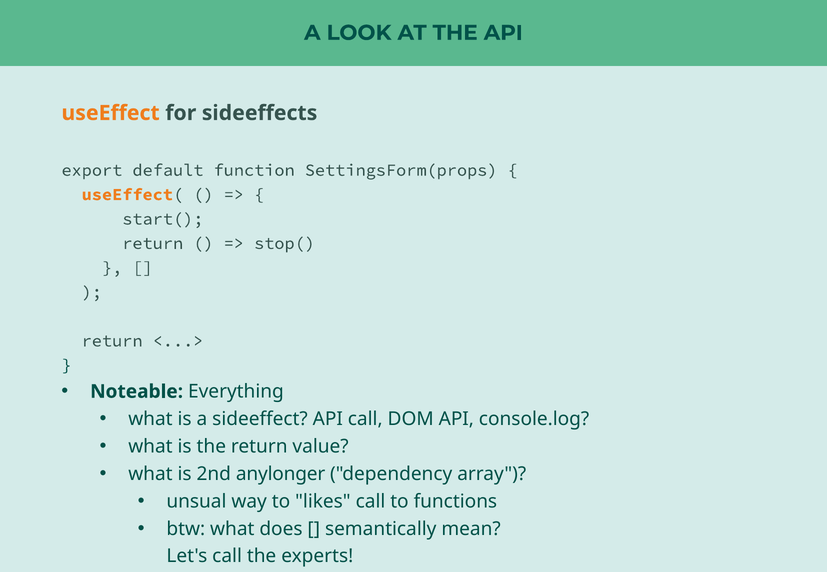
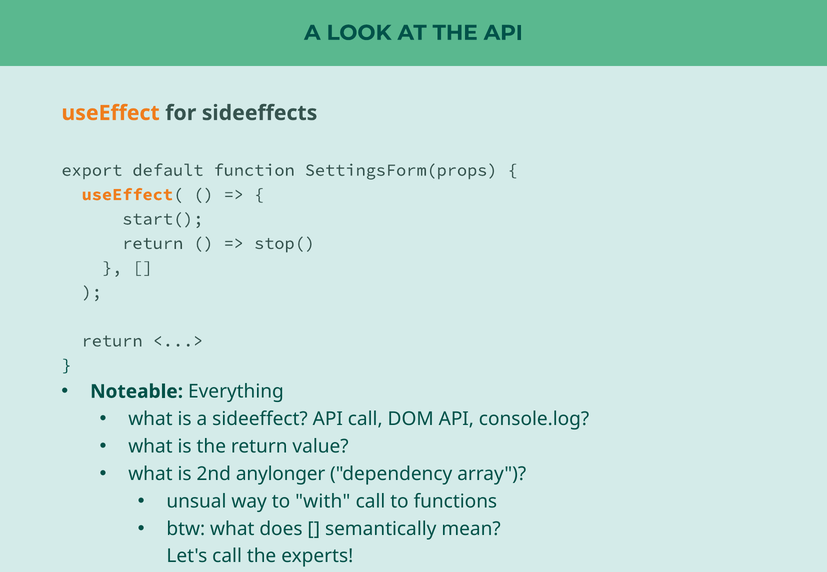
likes: likes -> with
